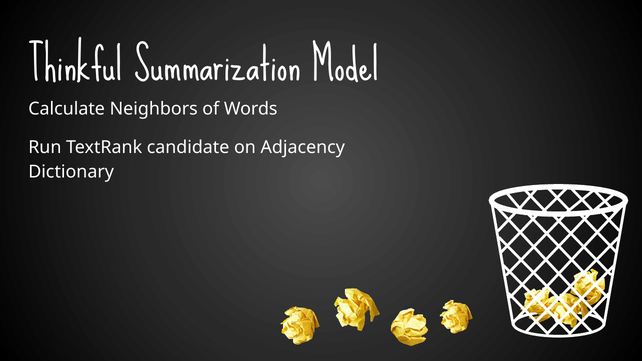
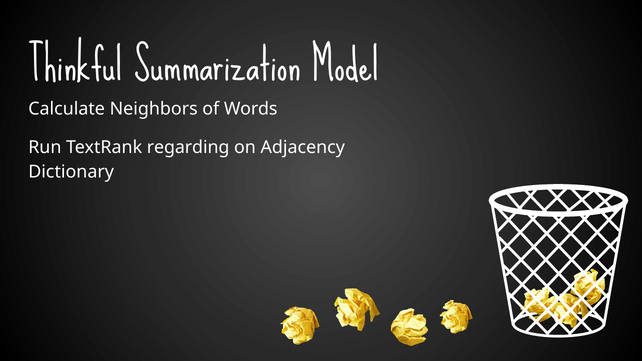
candidate: candidate -> regarding
